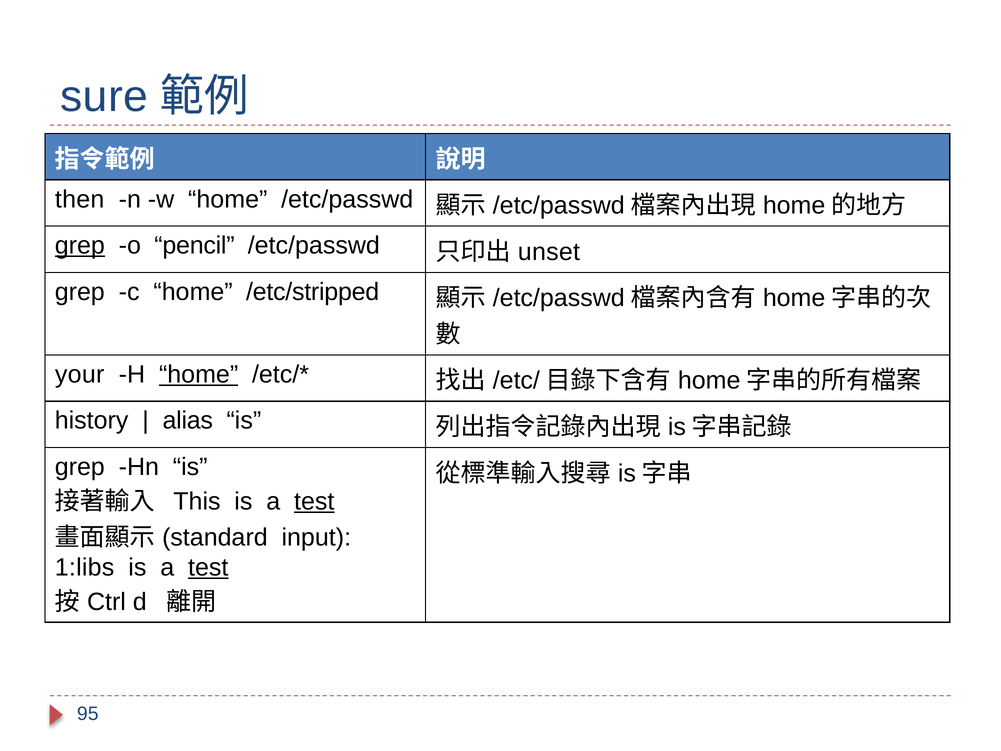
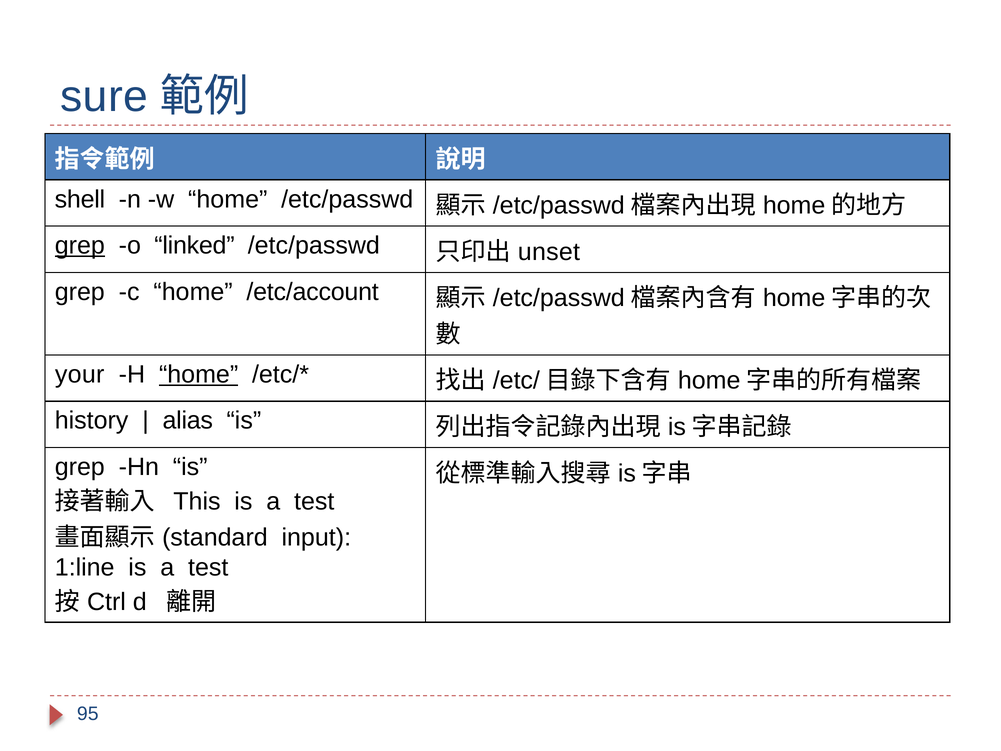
then: then -> shell
pencil: pencil -> linked
/etc/stripped: /etc/stripped -> /etc/account
test at (314, 501) underline: present -> none
1:libs: 1:libs -> 1:line
test at (208, 567) underline: present -> none
